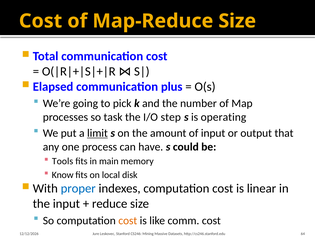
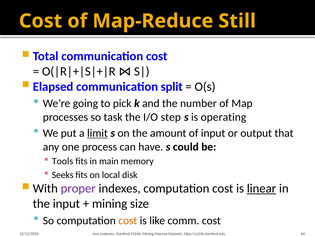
Map-Reduce Size: Size -> Still
plus: plus -> split
Know: Know -> Seeks
proper colour: blue -> purple
linear underline: none -> present
reduce at (110, 204): reduce -> mining
